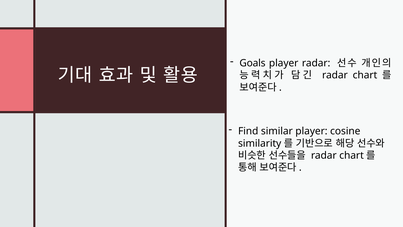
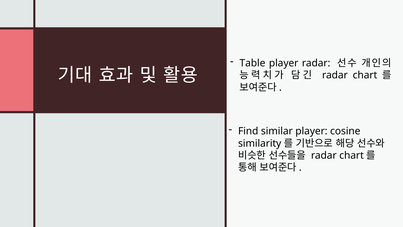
Goals: Goals -> Table
